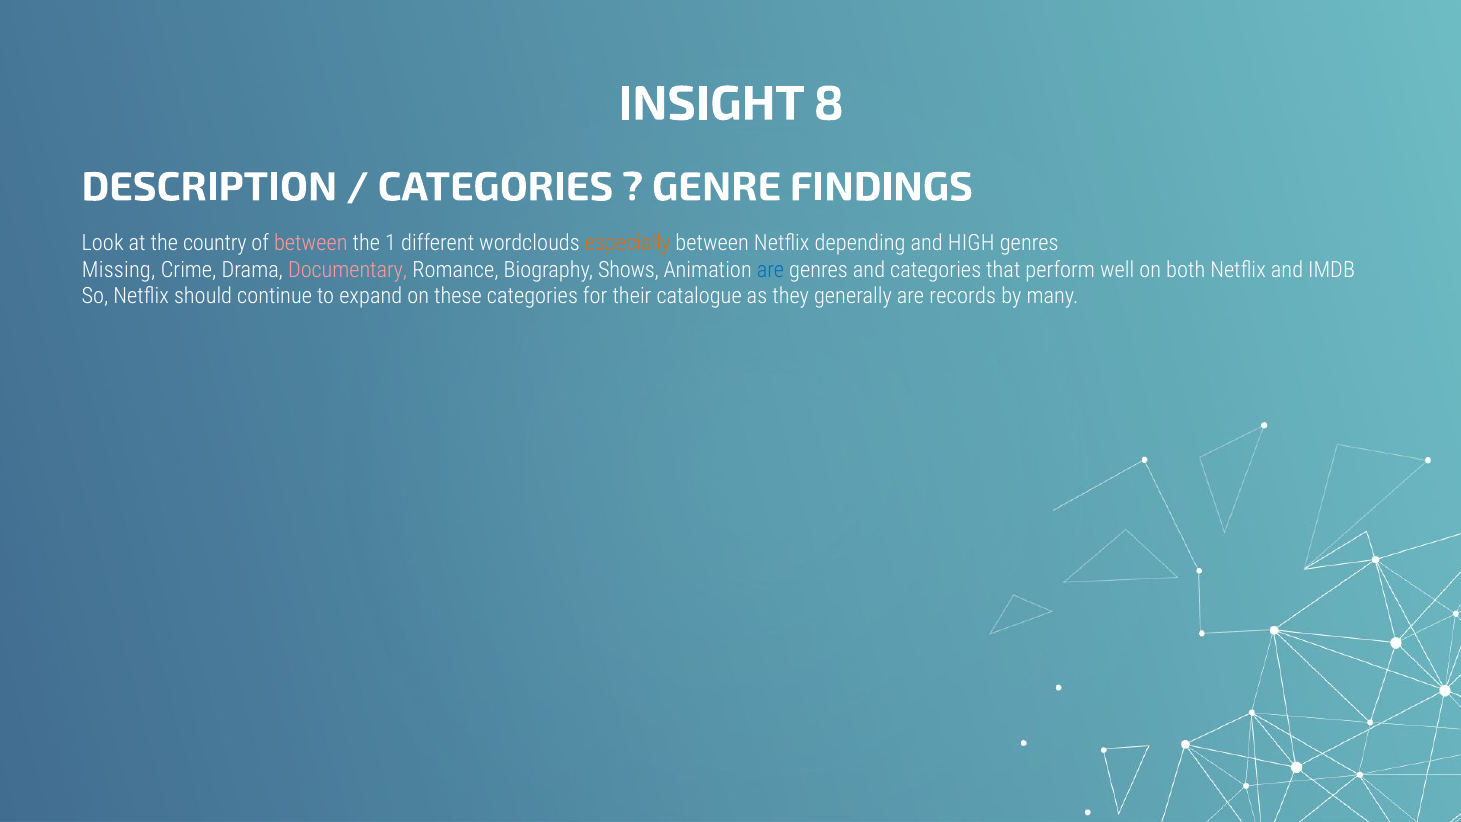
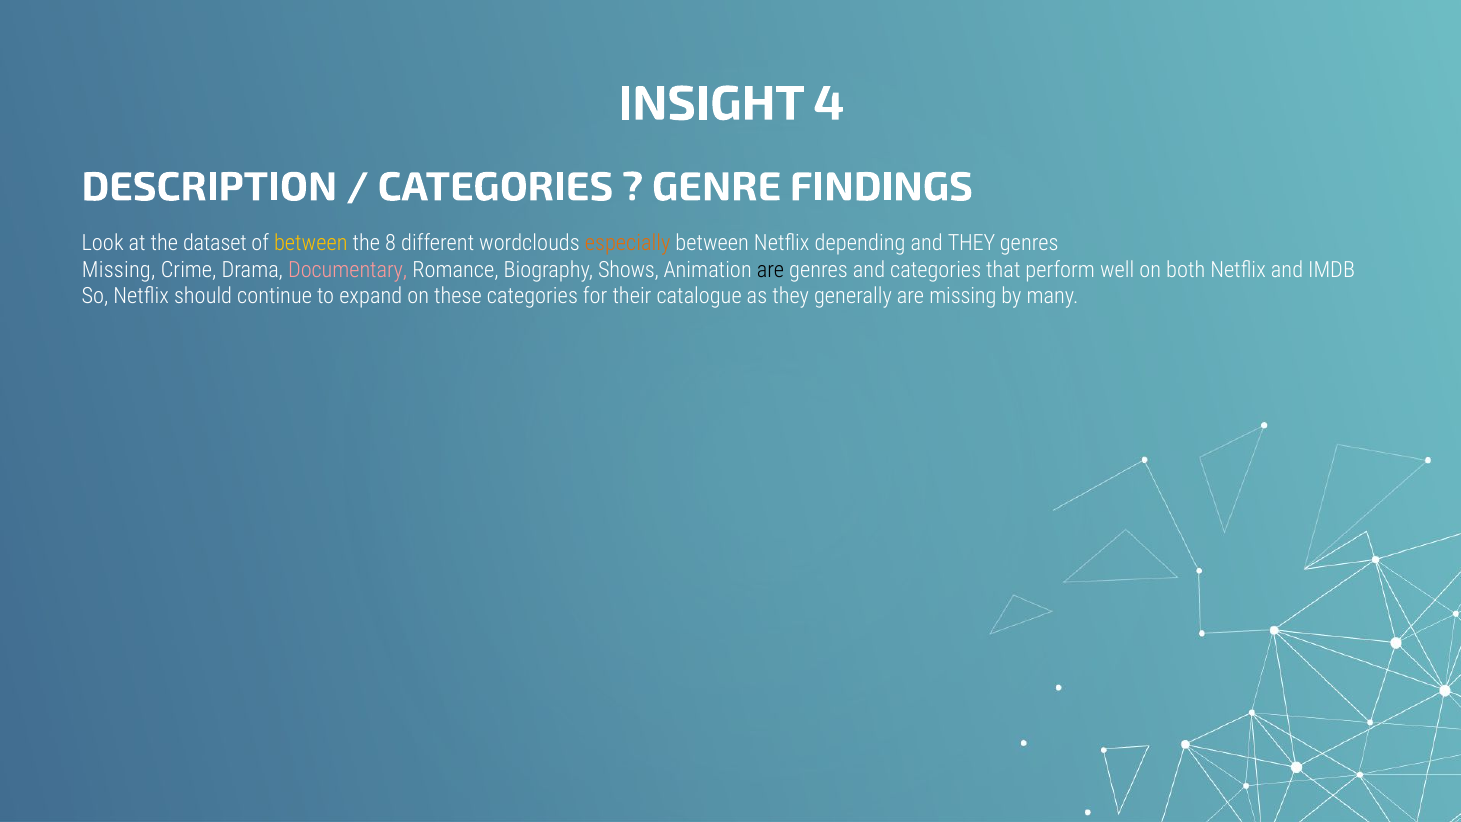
8: 8 -> 4
country: country -> dataset
between at (311, 243) colour: pink -> yellow
1: 1 -> 8
and HIGH: HIGH -> THEY
are at (771, 270) colour: blue -> black
are records: records -> missing
